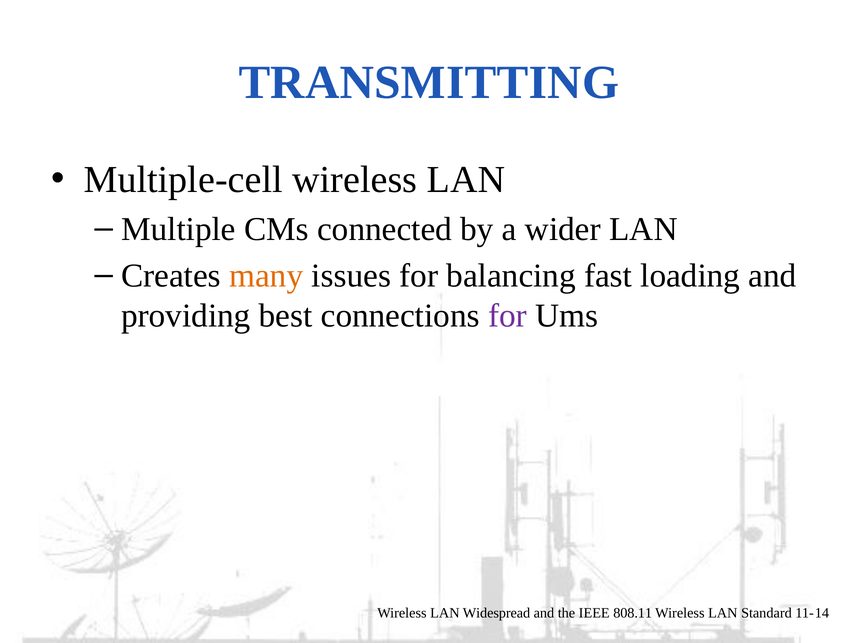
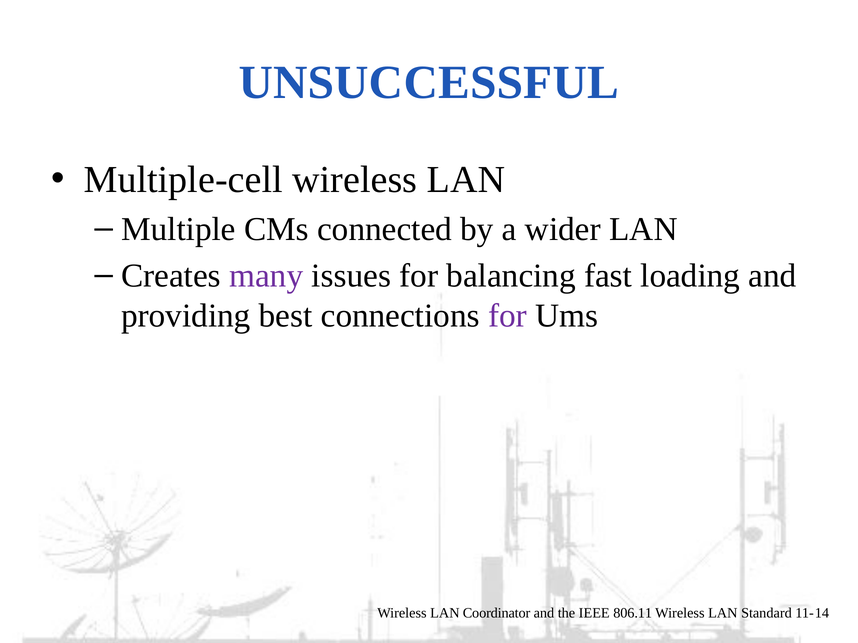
TRANSMITTING: TRANSMITTING -> UNSUCCESSFUL
many colour: orange -> purple
Widespread: Widespread -> Coordinator
808.11: 808.11 -> 806.11
